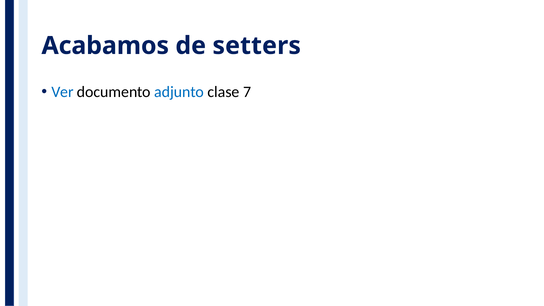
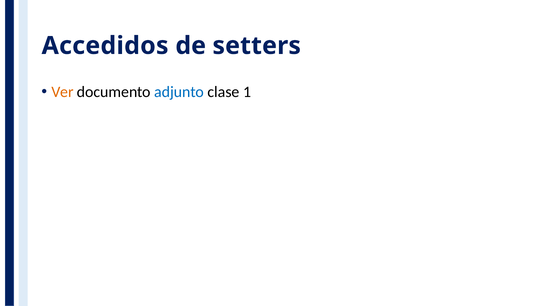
Acabamos: Acabamos -> Accedidos
Ver colour: blue -> orange
7: 7 -> 1
